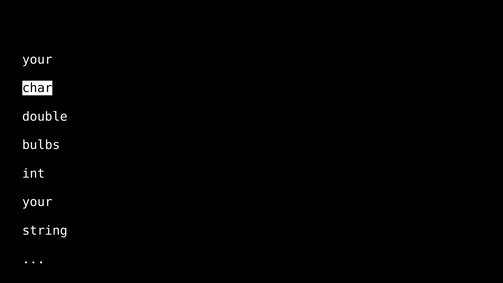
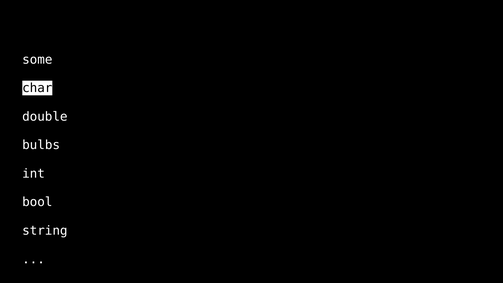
your at (37, 60): your -> some
your at (37, 202): your -> bool
